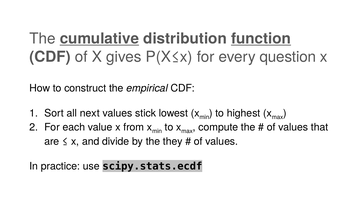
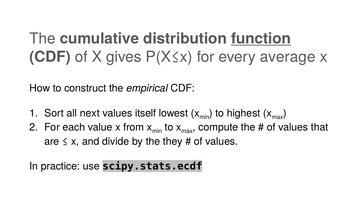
cumulative underline: present -> none
question: question -> average
stick: stick -> itself
